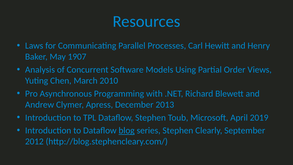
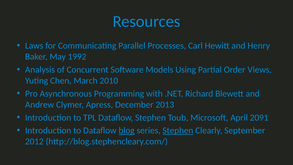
1907: 1907 -> 1992
2019: 2019 -> 2091
Stephen at (178, 130) underline: none -> present
